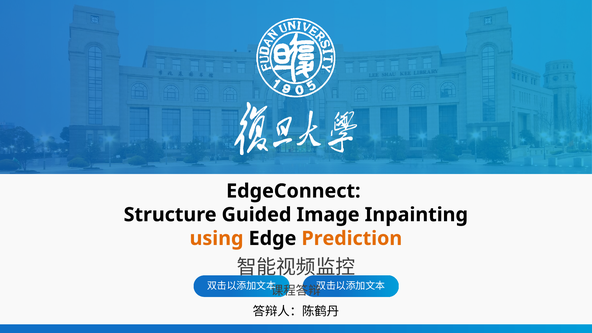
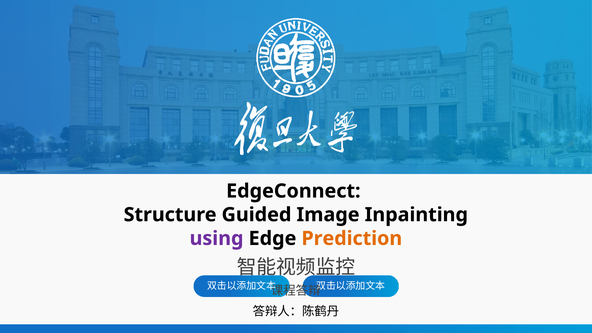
using colour: orange -> purple
